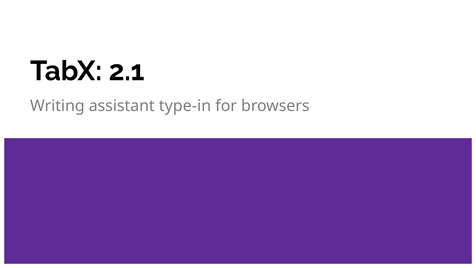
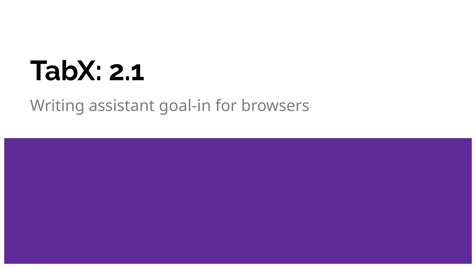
type-in: type-in -> goal-in
